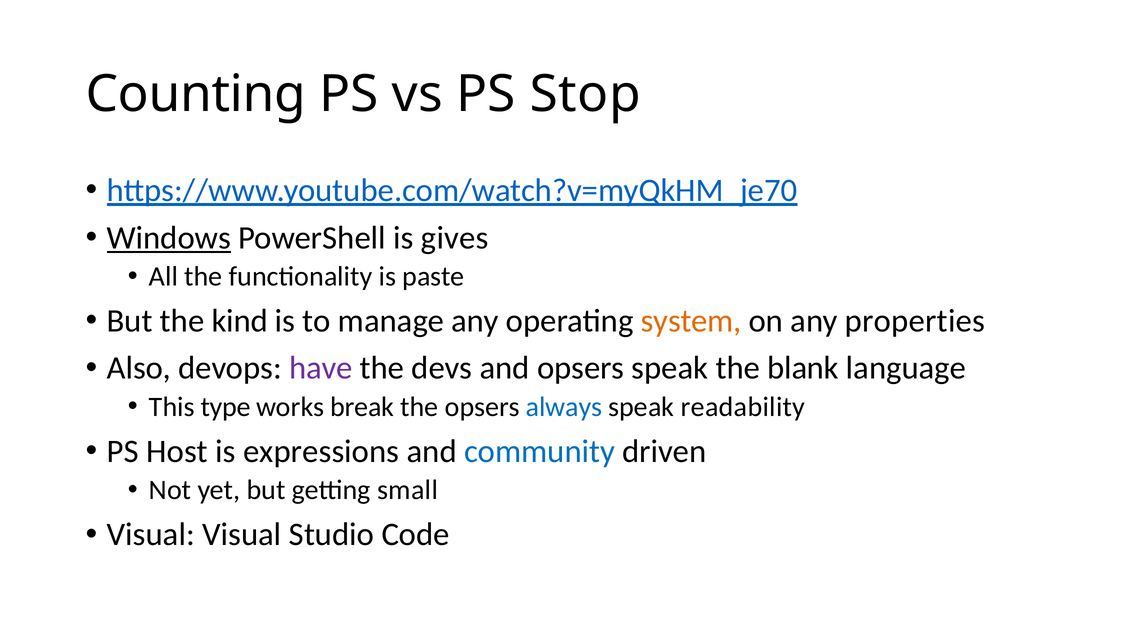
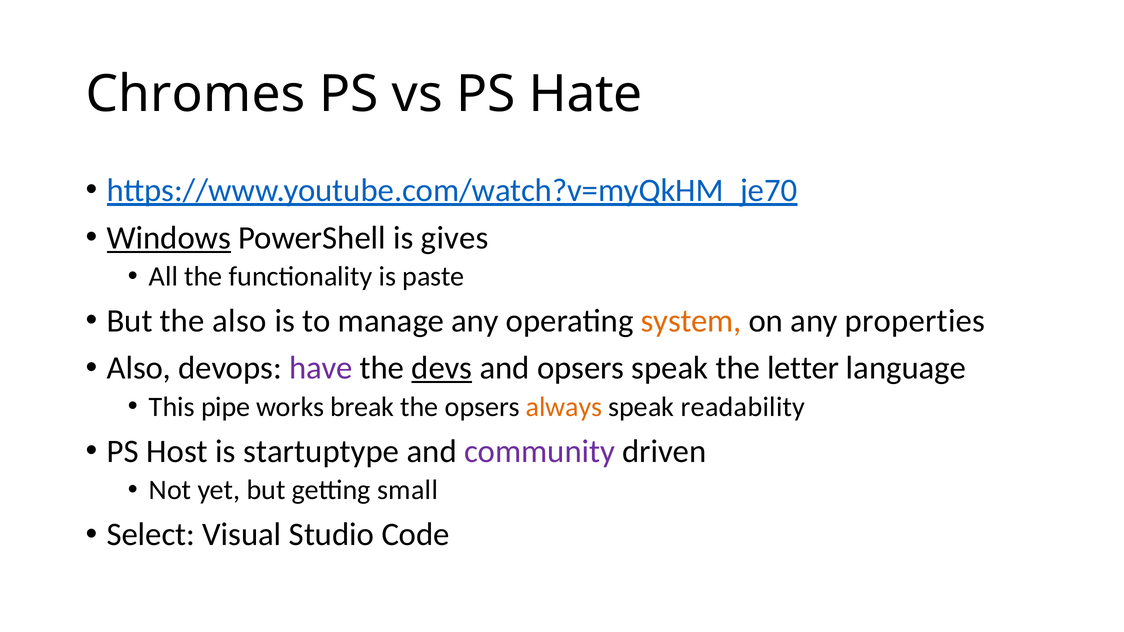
Counting: Counting -> Chromes
Stop: Stop -> Hate
the kind: kind -> also
devs underline: none -> present
blank: blank -> letter
type: type -> pipe
always colour: blue -> orange
expressions: expressions -> startuptype
community colour: blue -> purple
Visual at (151, 535): Visual -> Select
